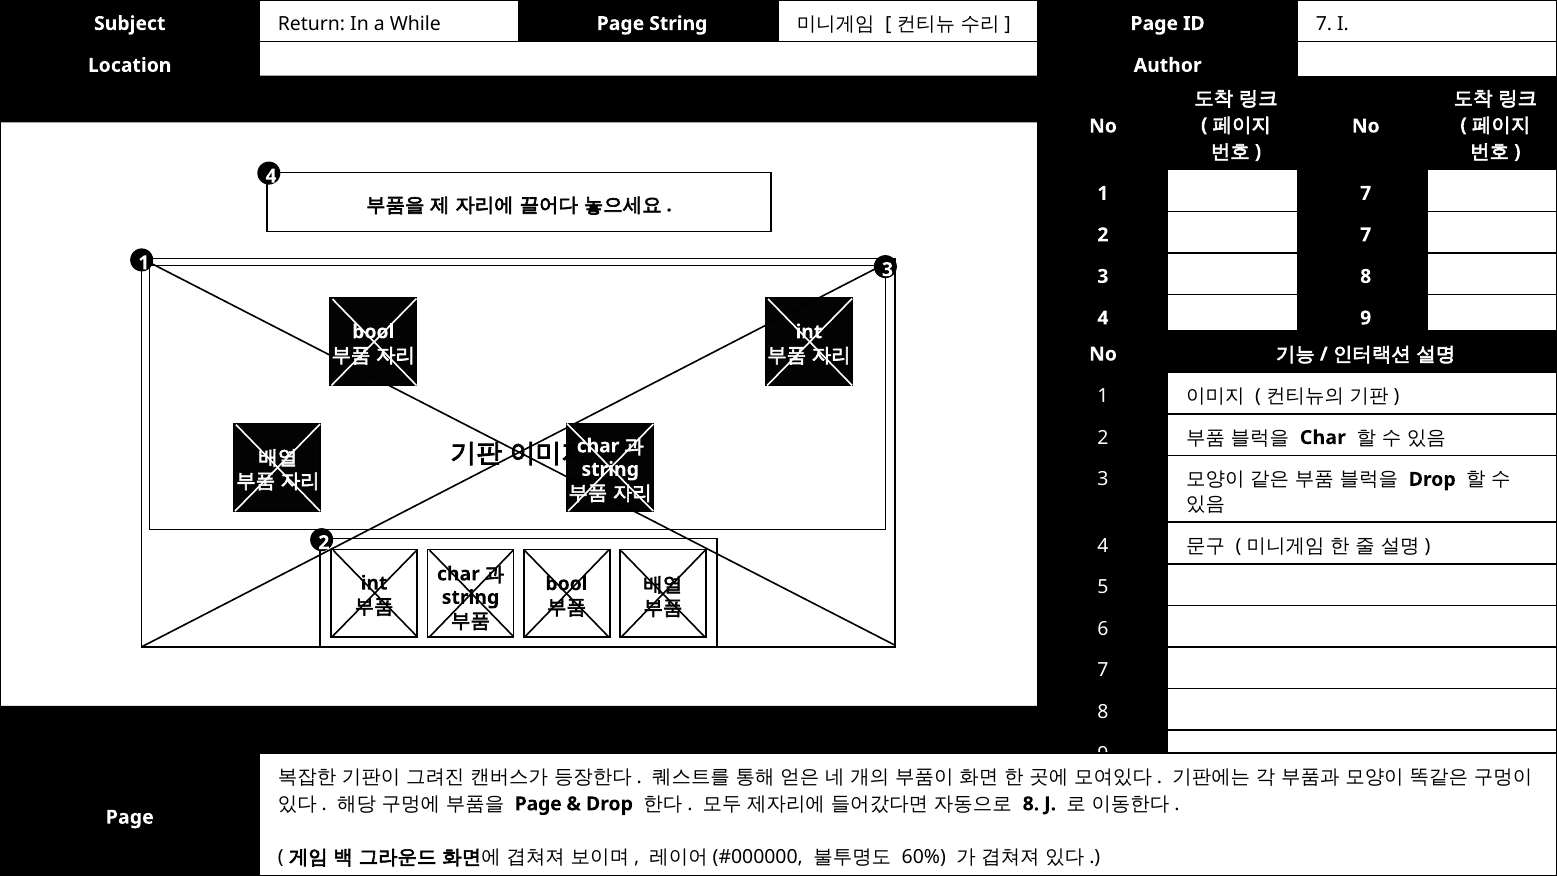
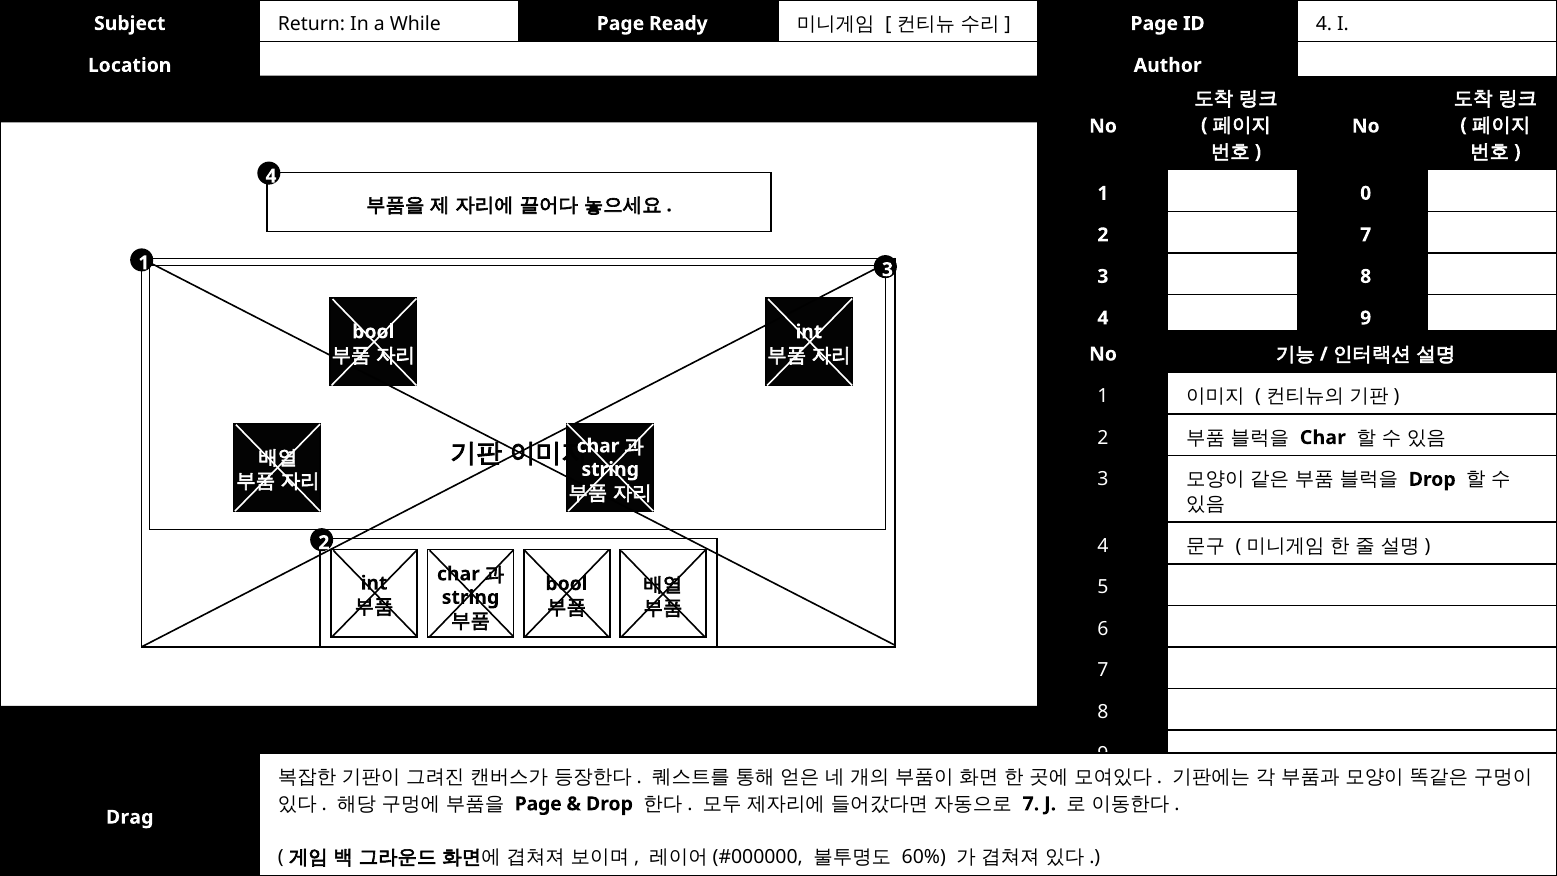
Page String: String -> Ready
ID 7: 7 -> 4
1 7: 7 -> 0
8 at (1031, 804): 8 -> 7
Page at (130, 817): Page -> Drag
